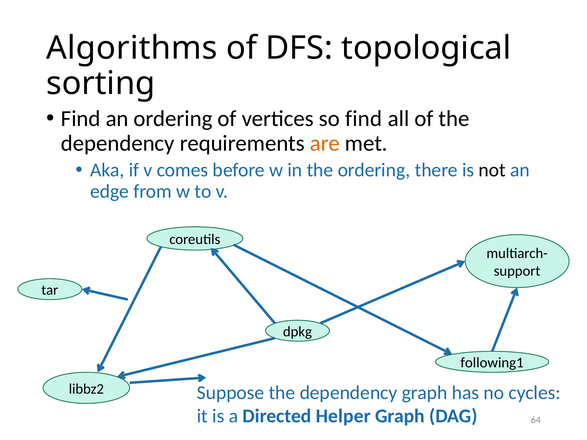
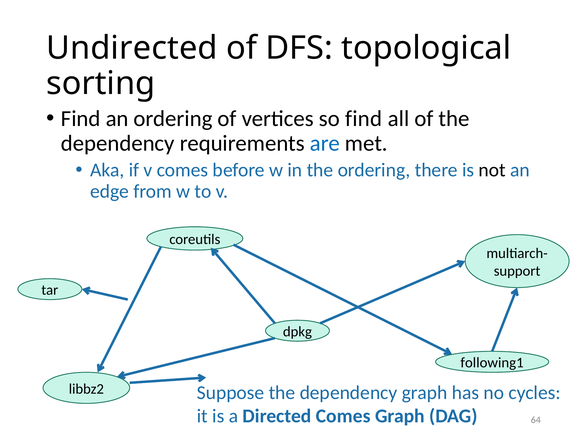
Algorithms: Algorithms -> Undirected
are colour: orange -> blue
Directed Helper: Helper -> Comes
